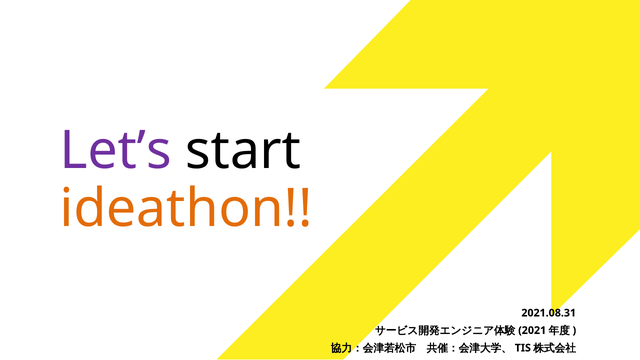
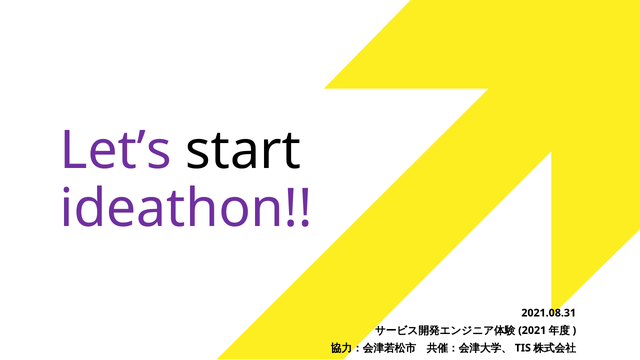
ideathon colour: orange -> purple
